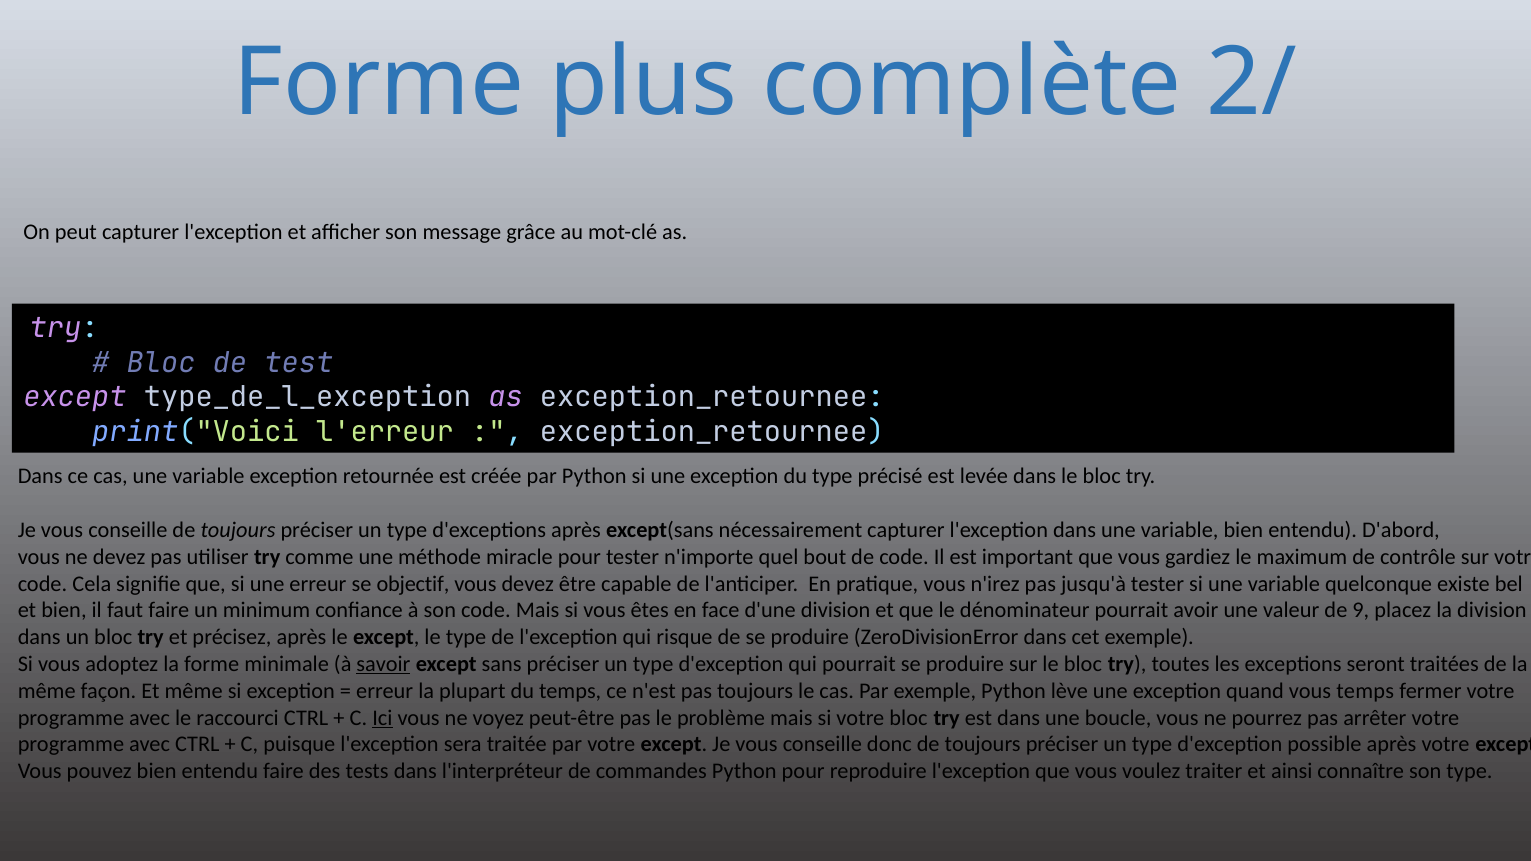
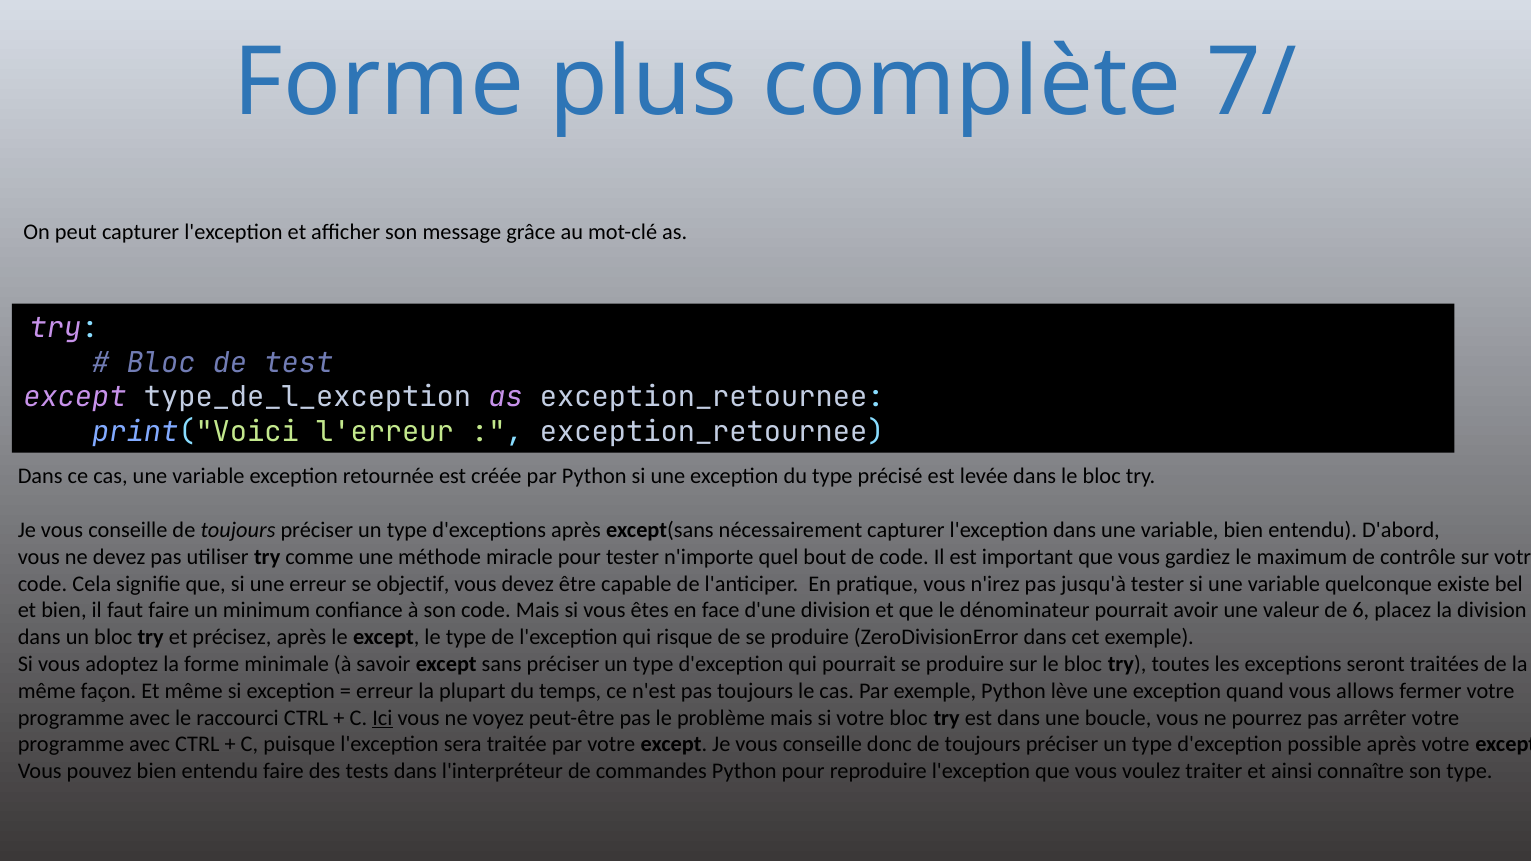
2/: 2/ -> 7/
9: 9 -> 6
savoir underline: present -> none
vous temps: temps -> allows
